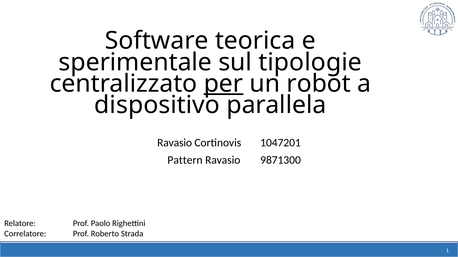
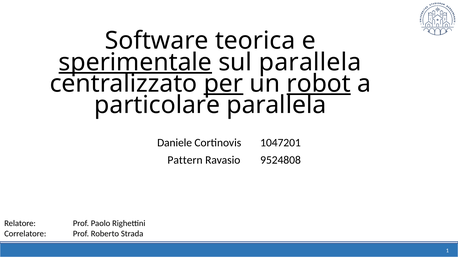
sperimentale underline: none -> present
sul tipologie: tipologie -> parallela
robot underline: none -> present
dispositivo: dispositivo -> particolare
Ravasio at (175, 143): Ravasio -> Daniele
9871300: 9871300 -> 9524808
